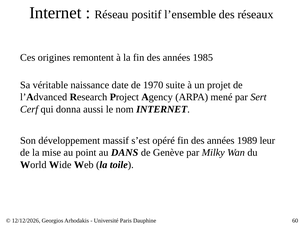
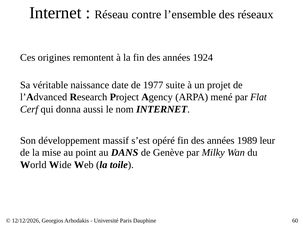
positif: positif -> contre
1985: 1985 -> 1924
1970: 1970 -> 1977
Sert: Sert -> Flat
